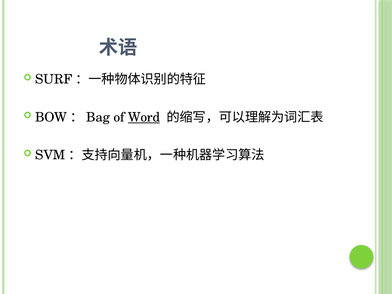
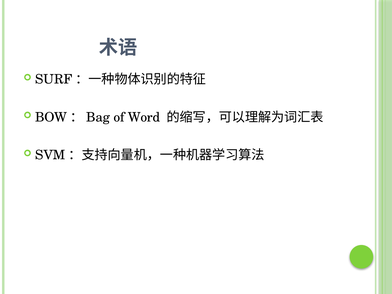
Word underline: present -> none
